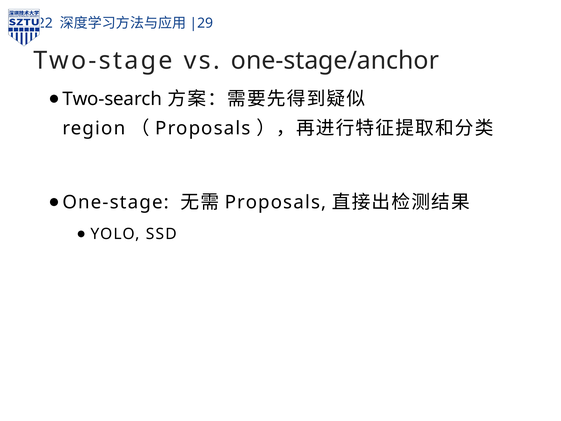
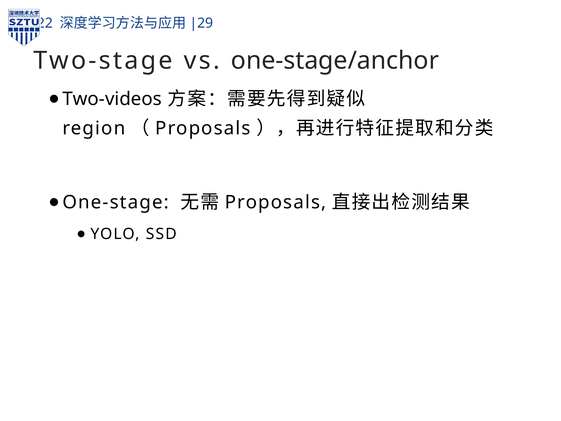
Two-search: Two-search -> Two-videos
